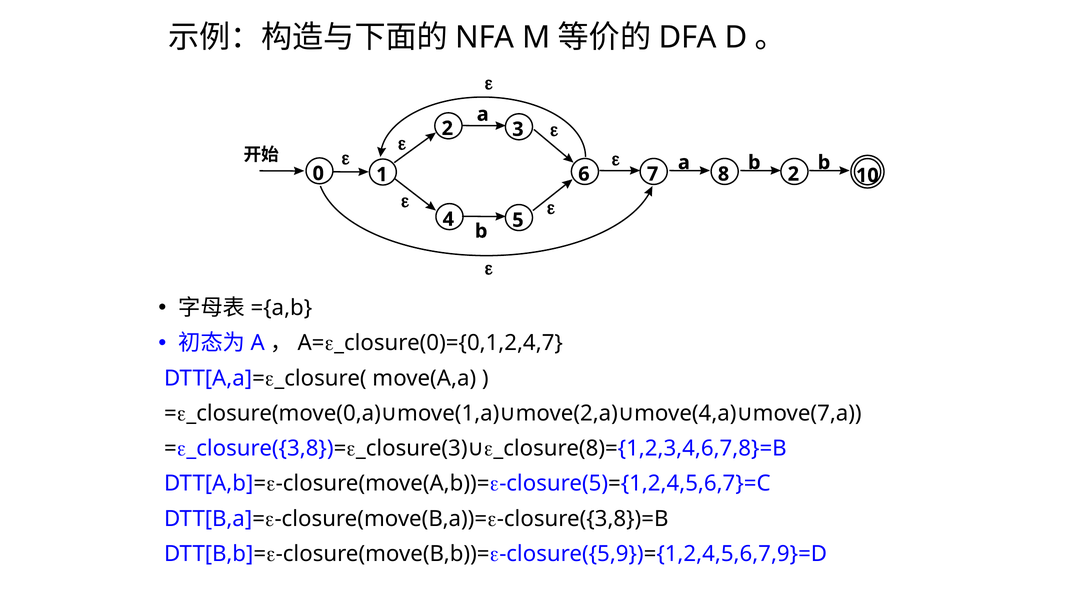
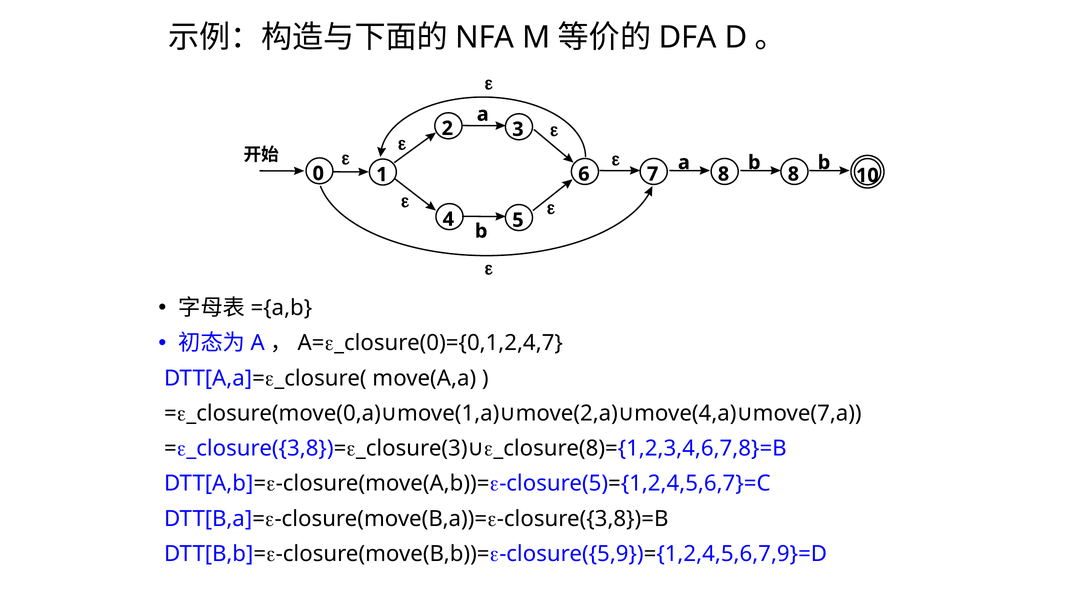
8 2: 2 -> 8
